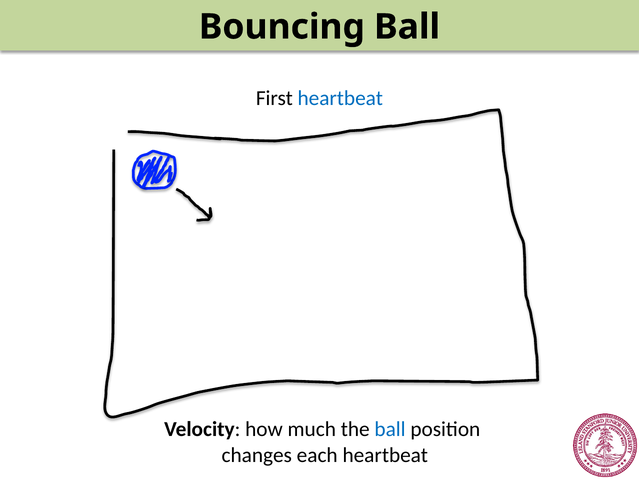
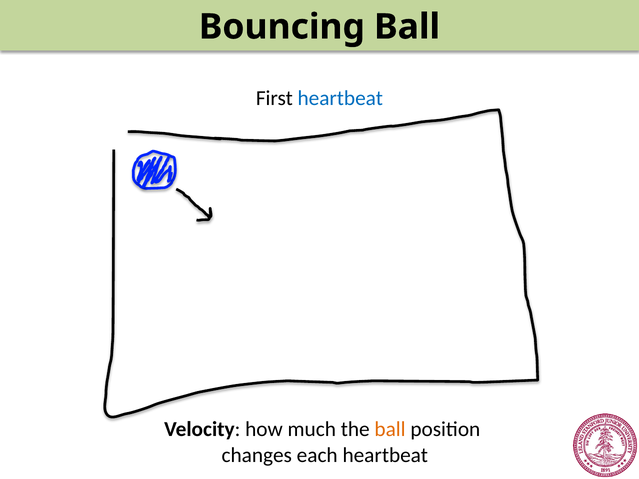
ball at (390, 430) colour: blue -> orange
